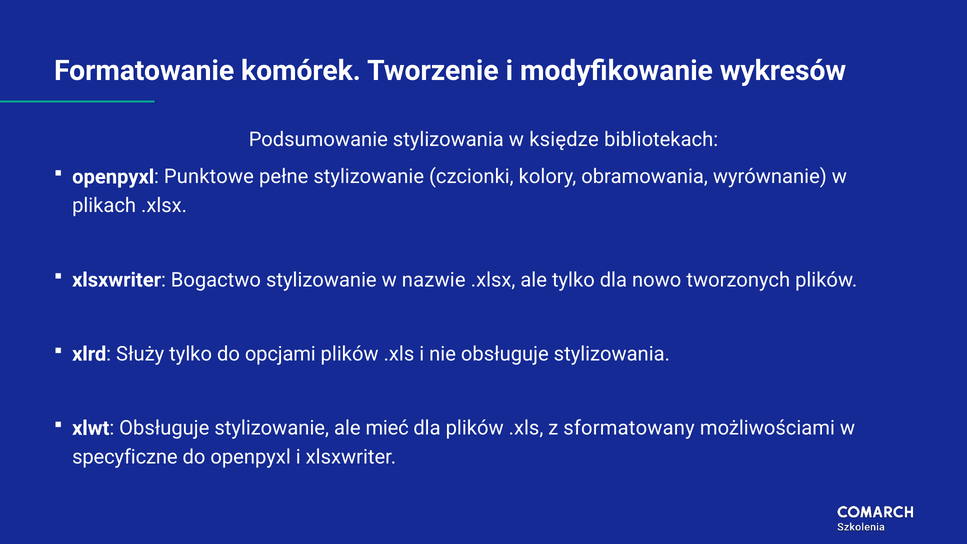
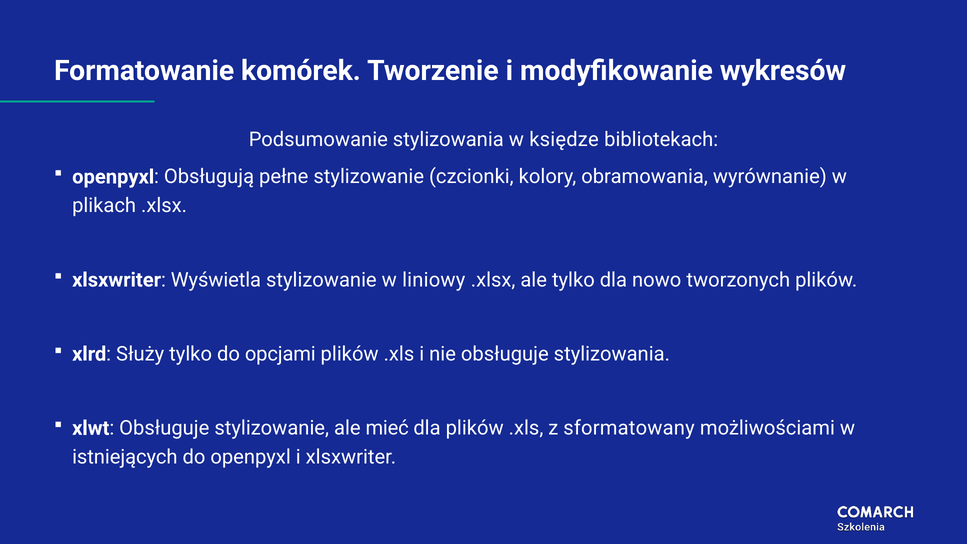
Punktowe: Punktowe -> Obsługują
Bogactwo: Bogactwo -> Wyświetla
nazwie: nazwie -> liniowy
specyficzne: specyficzne -> istniejących
